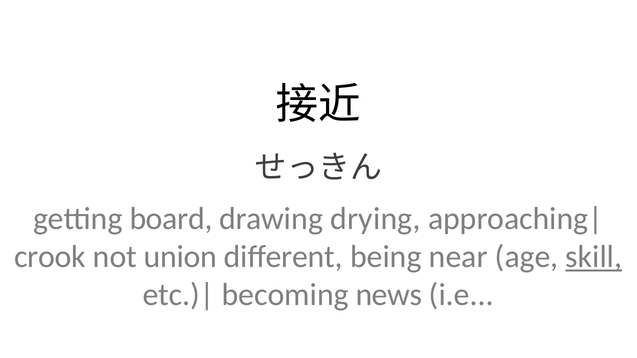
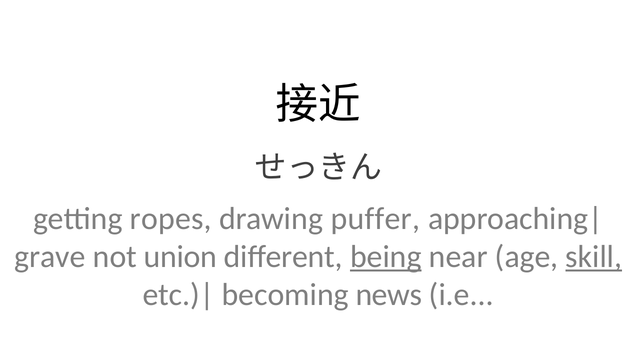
board: board -> ropes
drying: drying -> puffer
crook: crook -> grave
being underline: none -> present
